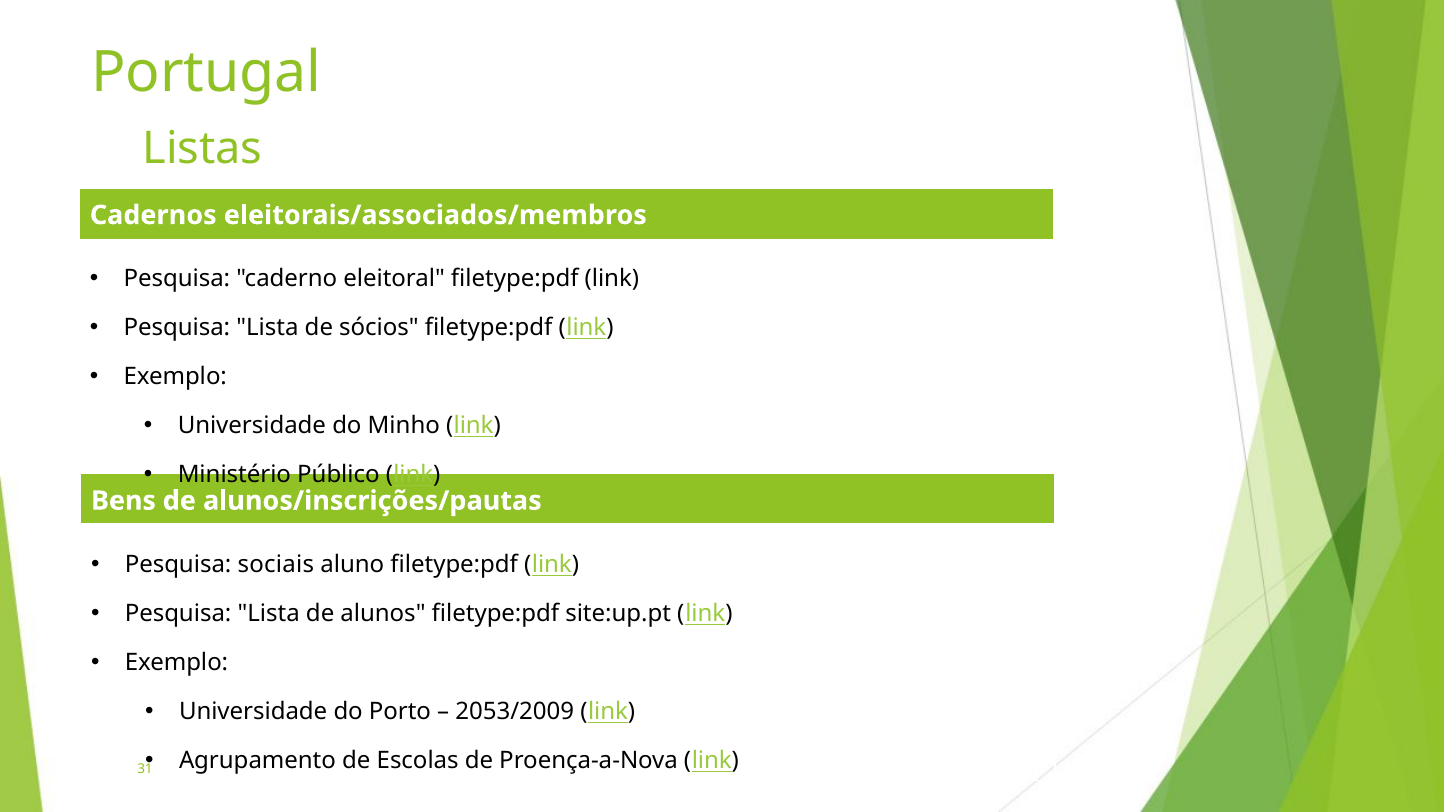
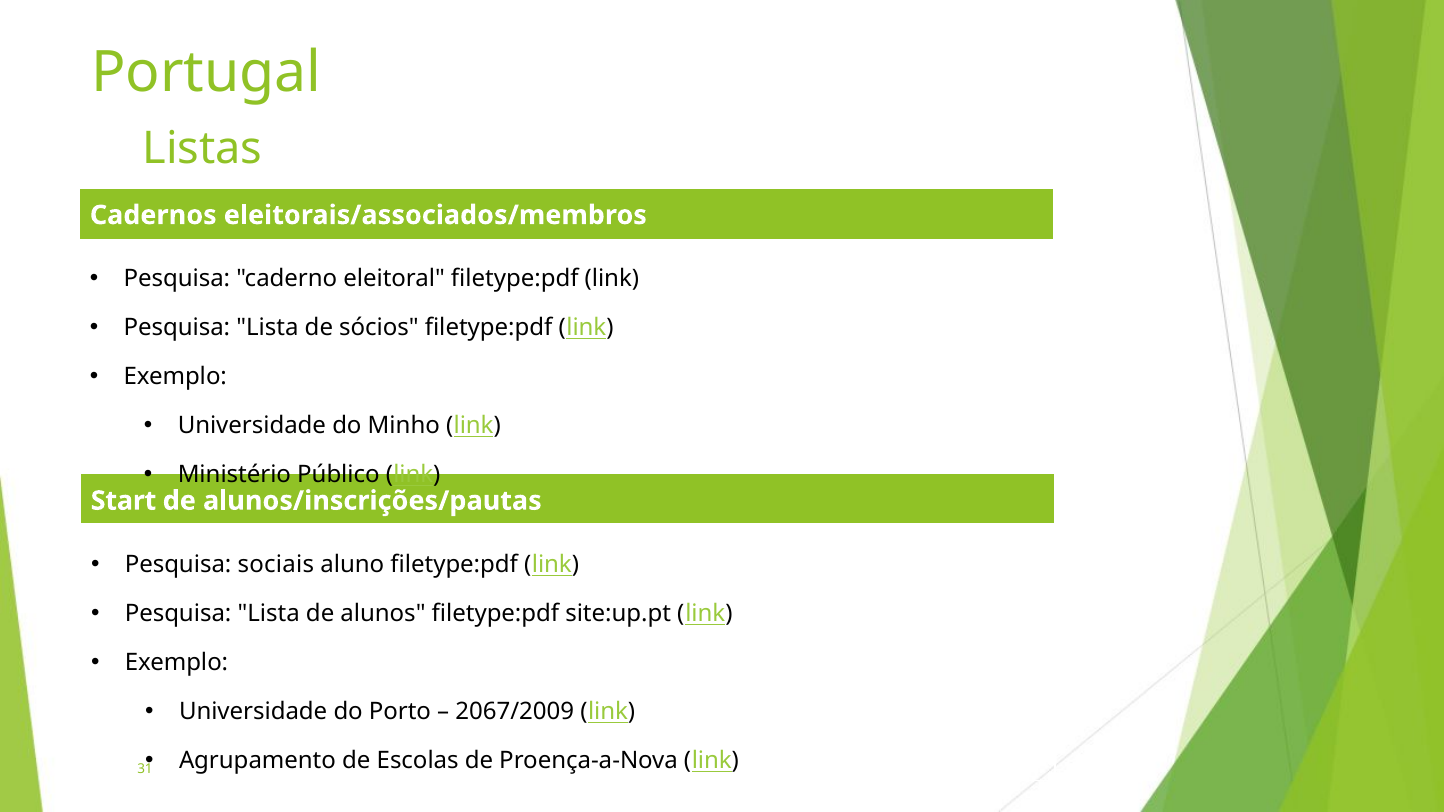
Bens: Bens -> Start
2053/2009: 2053/2009 -> 2067/2009
